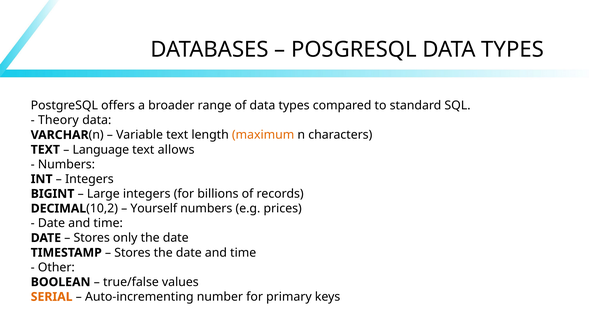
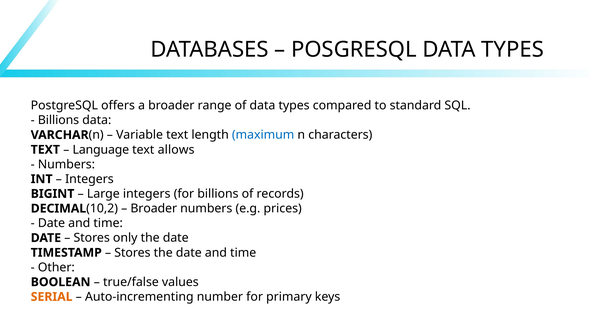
Theory at (58, 120): Theory -> Billions
maximum colour: orange -> blue
Yourself at (154, 209): Yourself -> Broader
